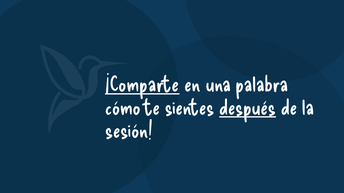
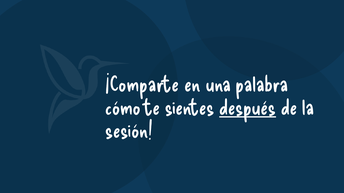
¡Comparte underline: present -> none
